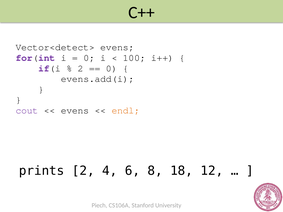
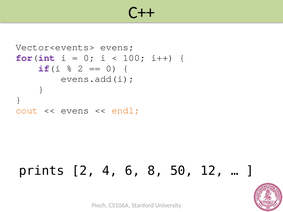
Vector<detect>: Vector<detect> -> Vector<events>
cout colour: purple -> orange
18: 18 -> 50
